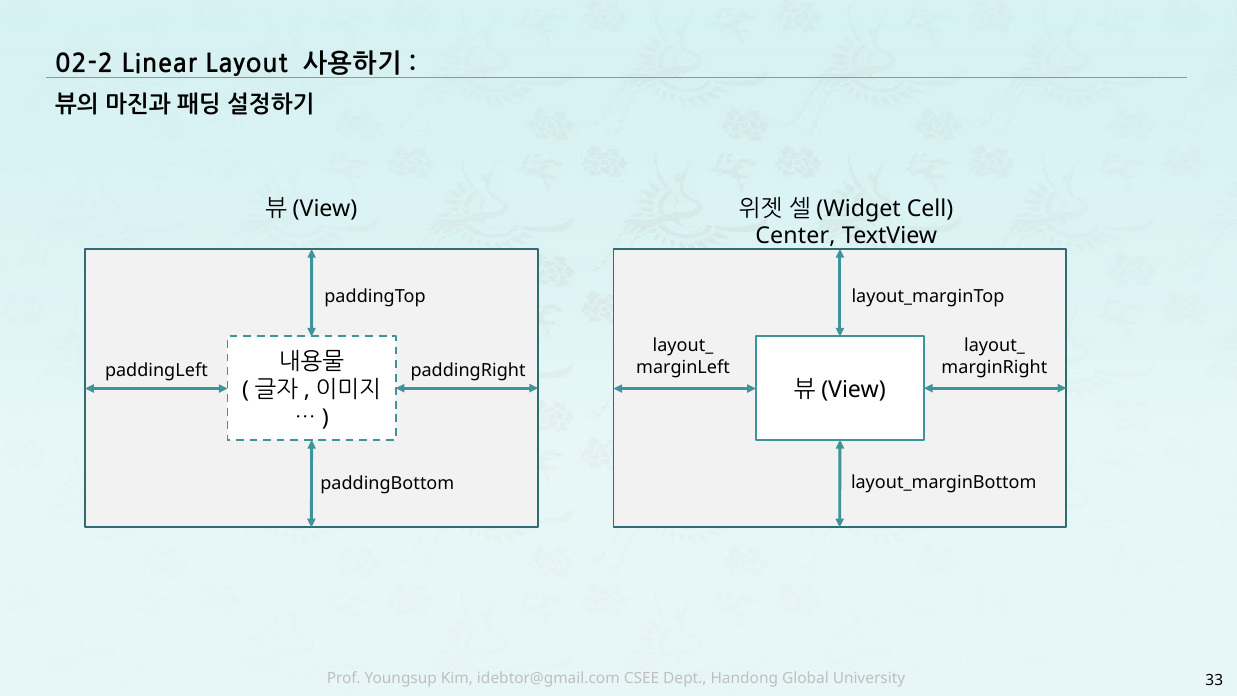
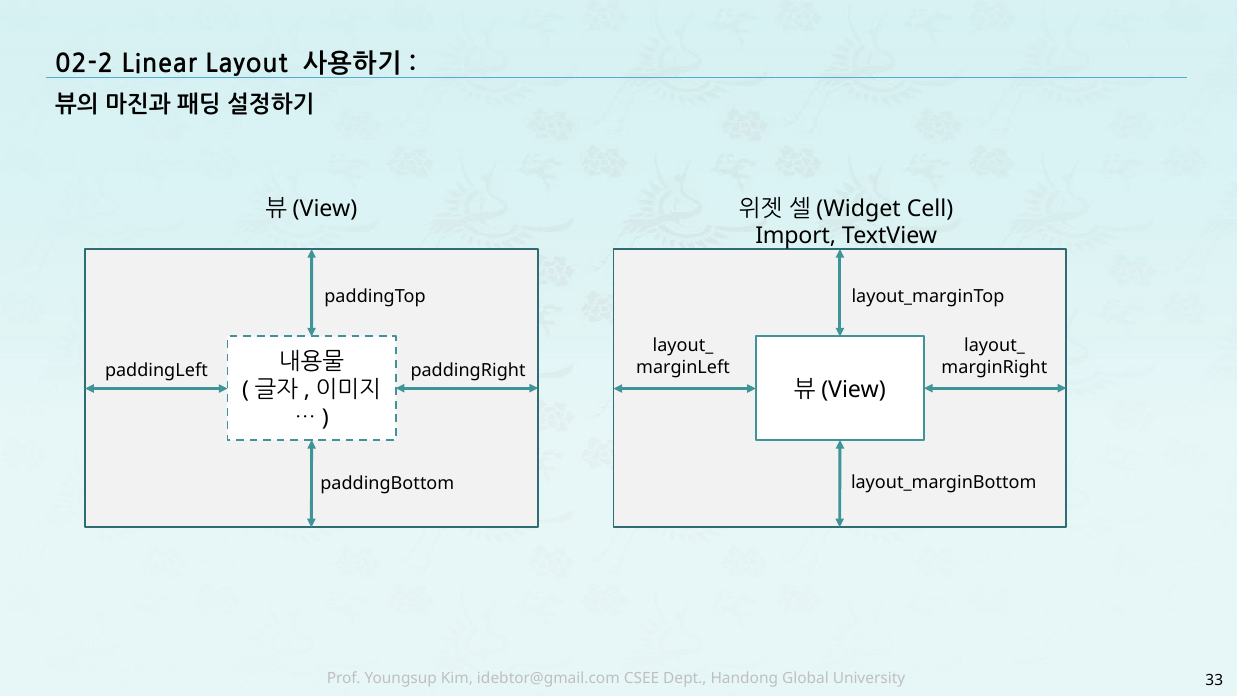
Center: Center -> Import
